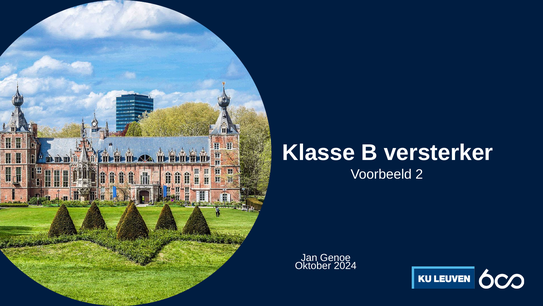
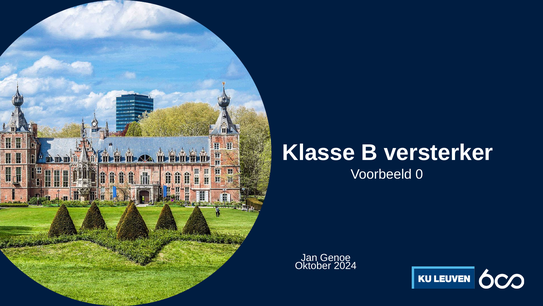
2: 2 -> 0
